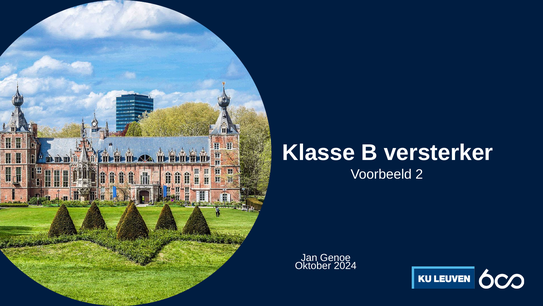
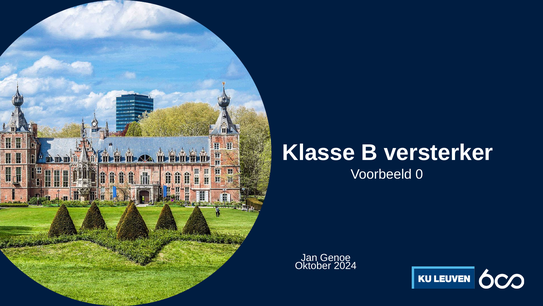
2: 2 -> 0
